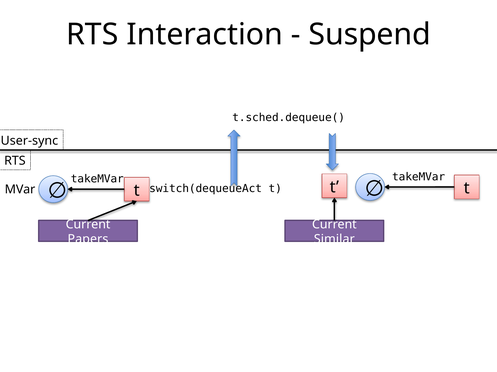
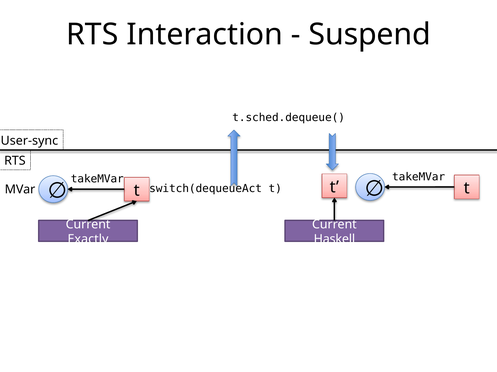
Papers: Papers -> Exactly
Similar: Similar -> Haskell
